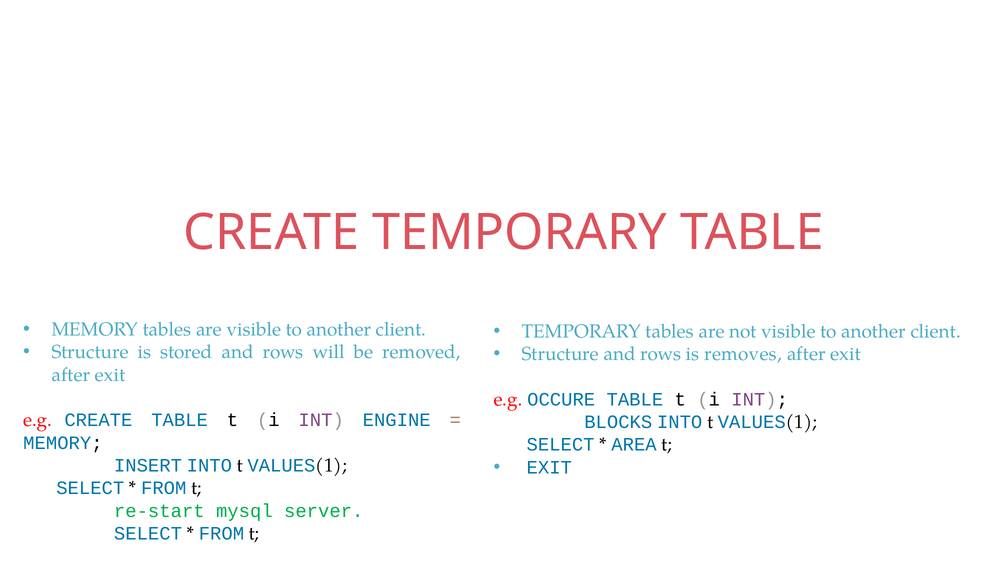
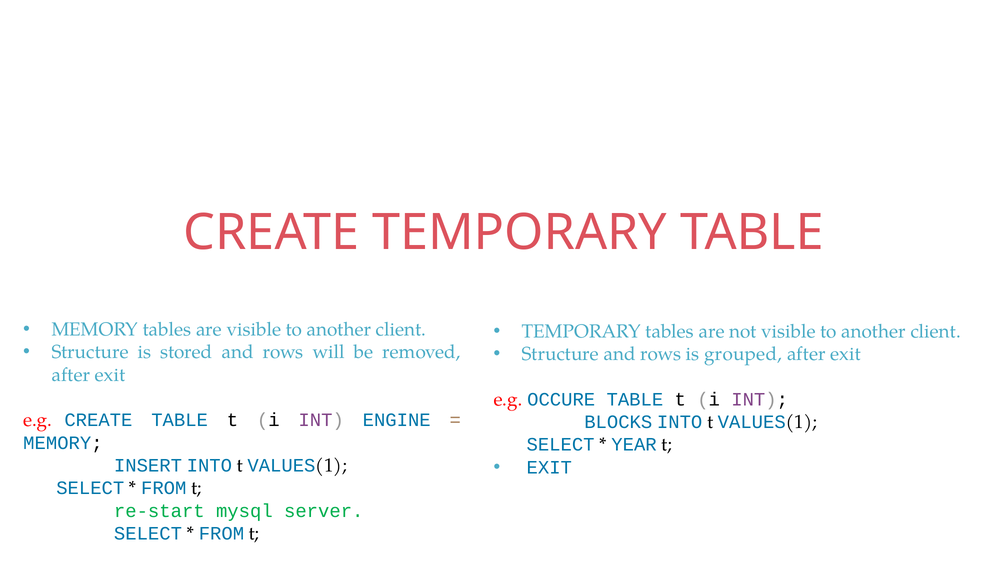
removes: removes -> grouped
AREA: AREA -> YEAR
